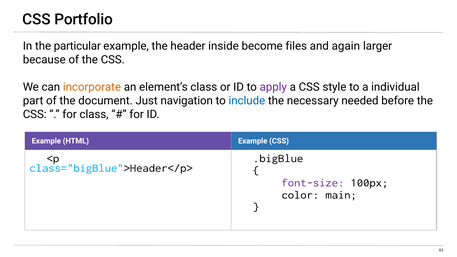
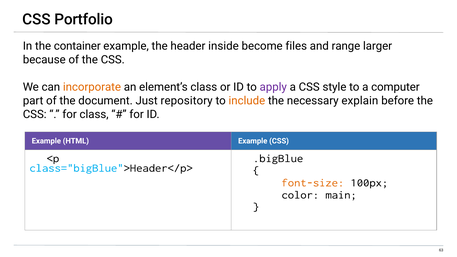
particular: particular -> container
again: again -> range
individual: individual -> computer
navigation: navigation -> repository
include colour: blue -> orange
needed: needed -> explain
font-size colour: purple -> orange
